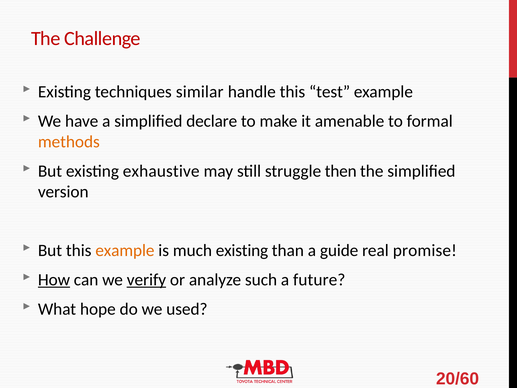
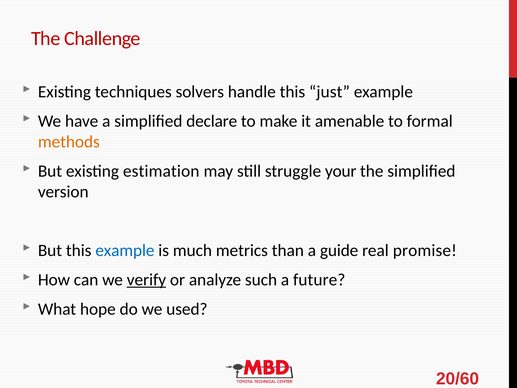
similar: similar -> solvers
test: test -> just
exhaustive: exhaustive -> estimation
then: then -> your
example at (125, 250) colour: orange -> blue
much existing: existing -> metrics
How underline: present -> none
